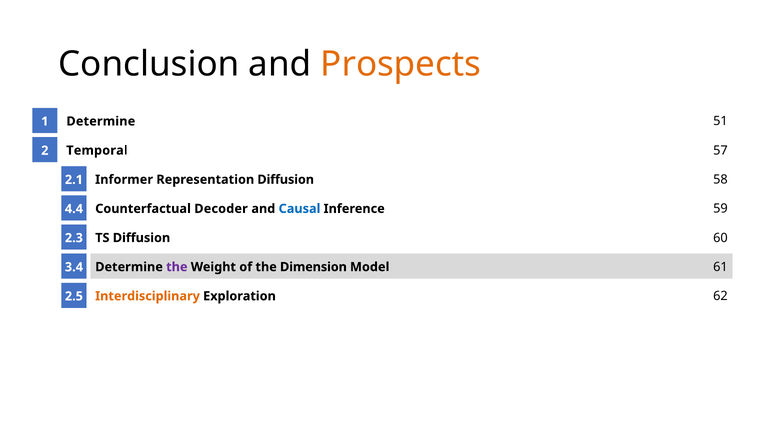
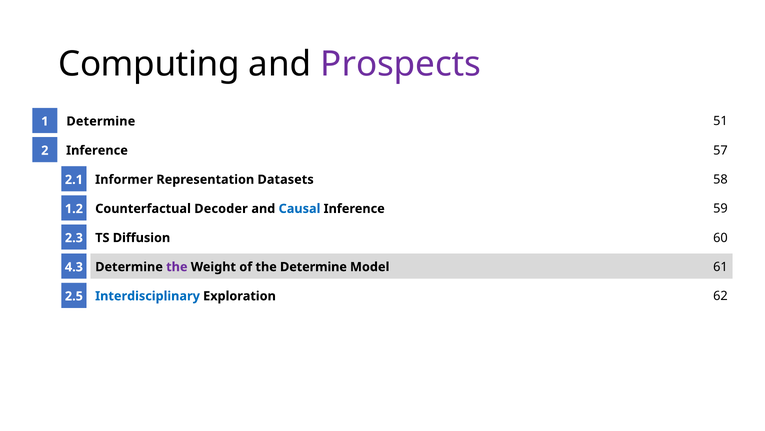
Conclusion: Conclusion -> Computing
Prospects colour: orange -> purple
Temporal at (97, 150): Temporal -> Inference
Representation Diffusion: Diffusion -> Datasets
4.4: 4.4 -> 1.2
the Dimension: Dimension -> Determine
3.4: 3.4 -> 4.3
Interdisciplinary colour: orange -> blue
